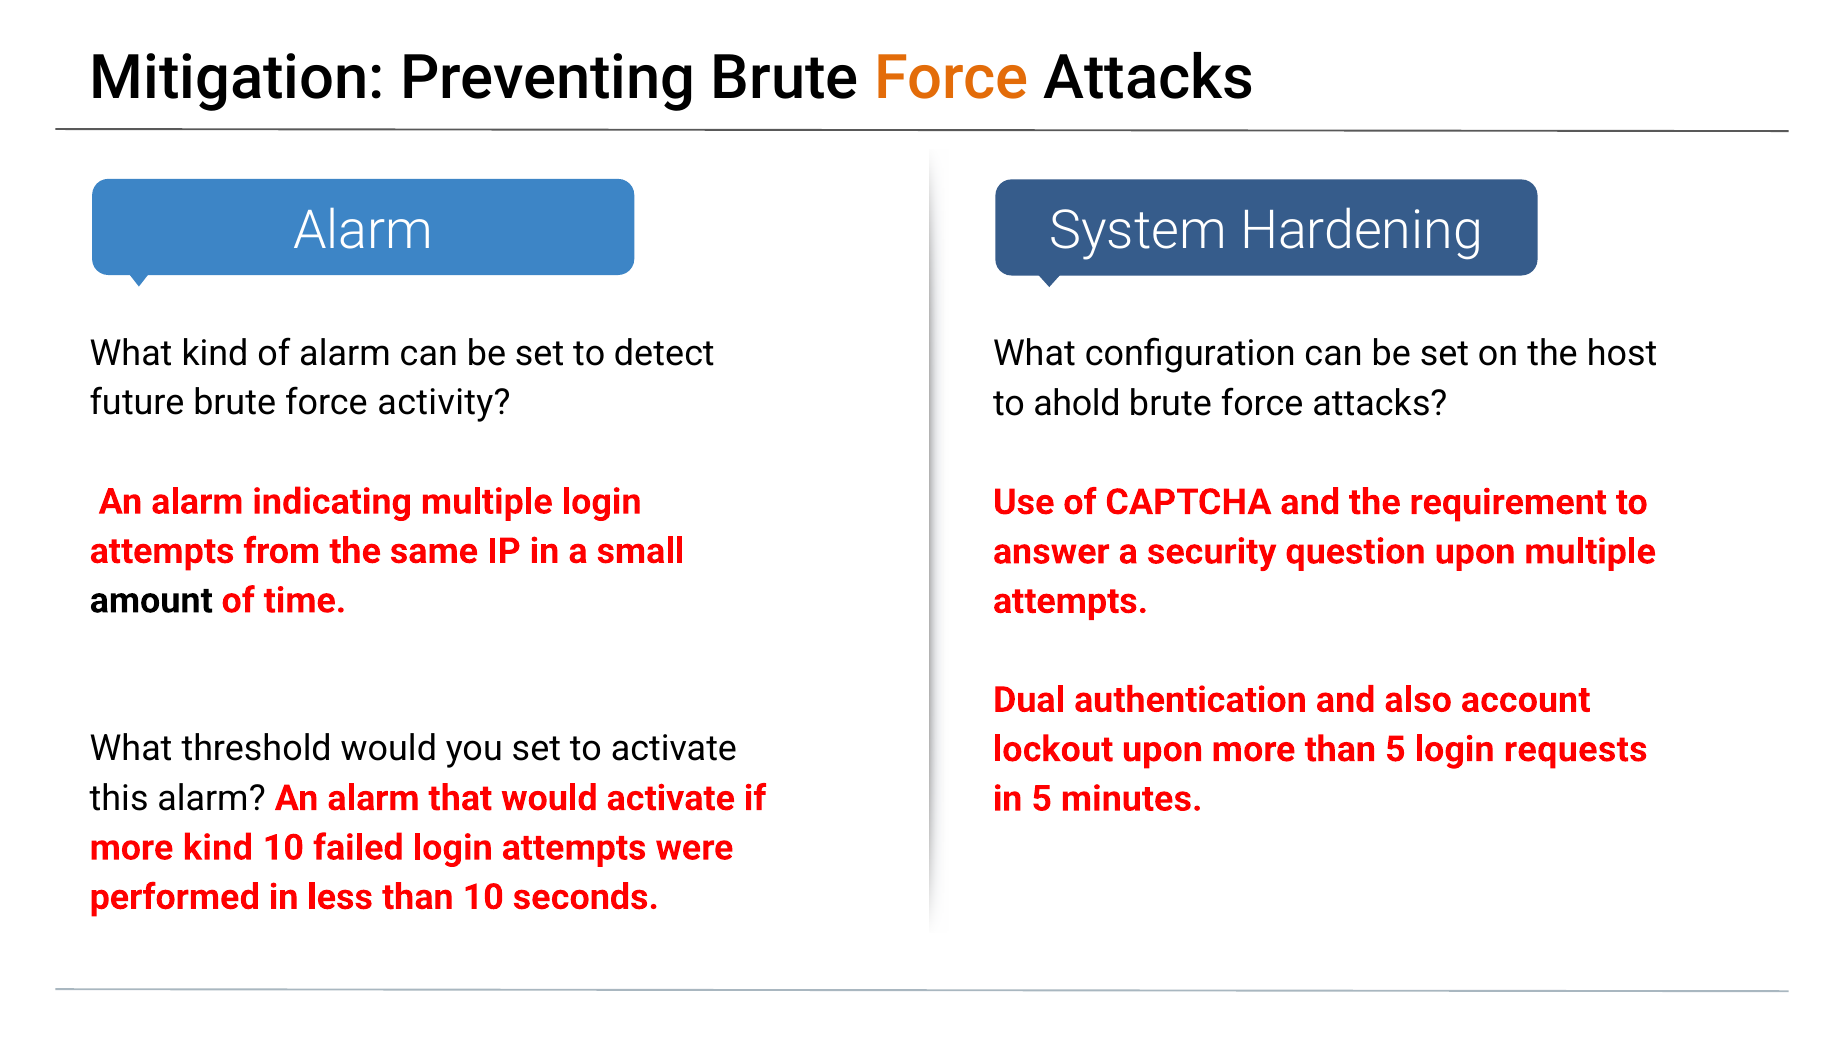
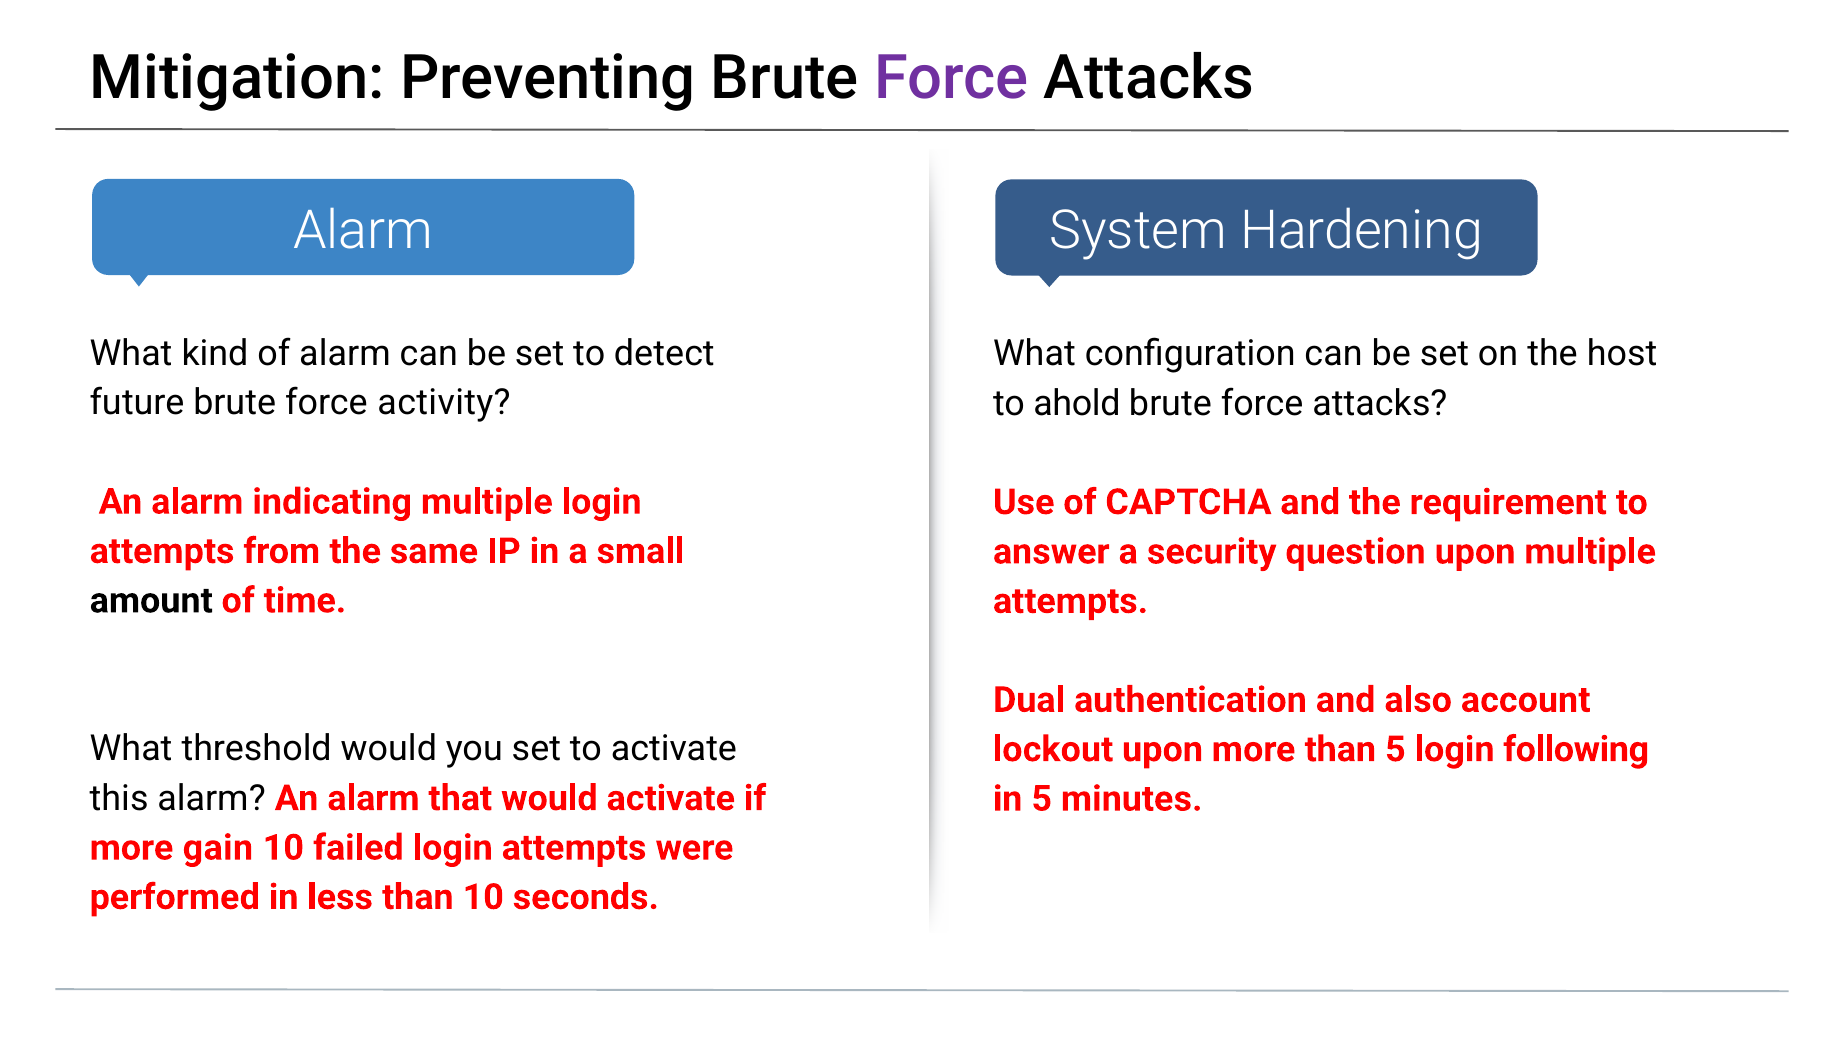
Force at (951, 78) colour: orange -> purple
requests: requests -> following
more kind: kind -> gain
